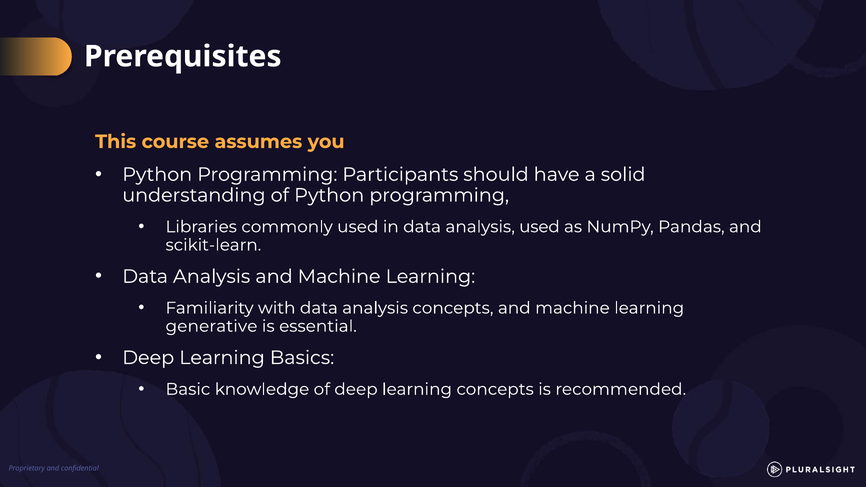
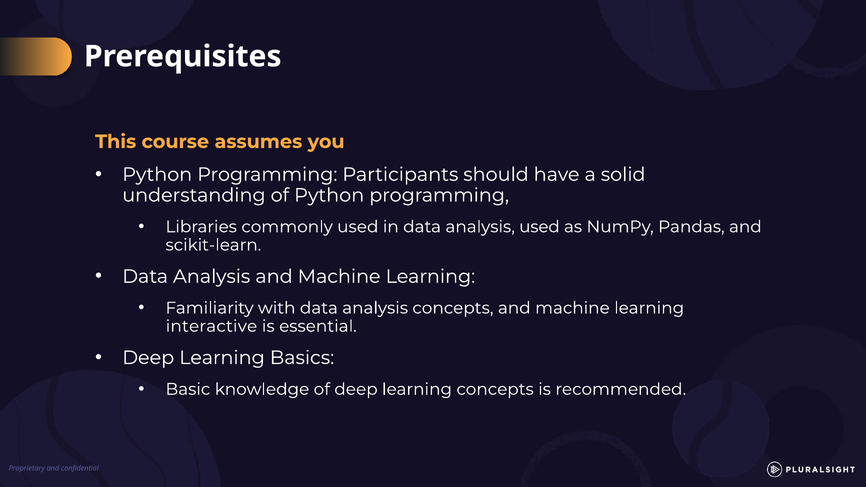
generative: generative -> interactive
